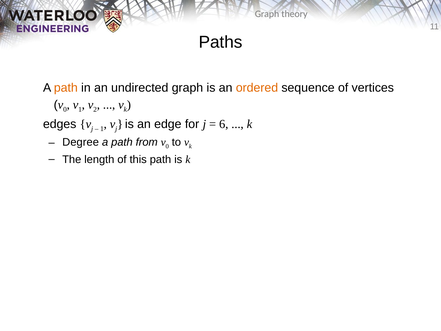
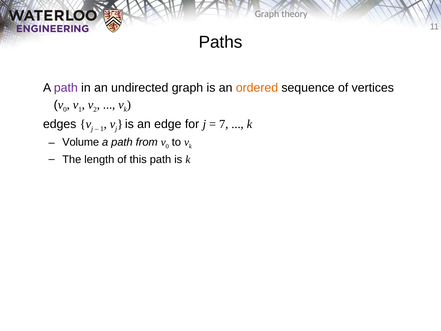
path at (66, 88) colour: orange -> purple
6: 6 -> 7
Degree: Degree -> Volume
